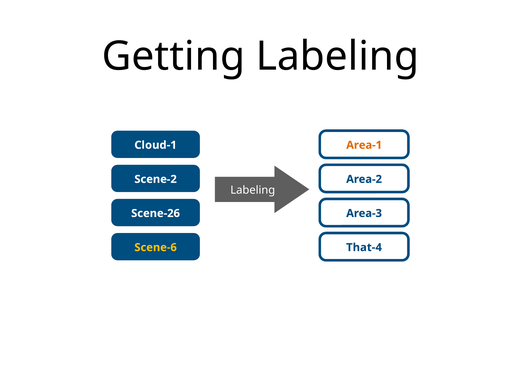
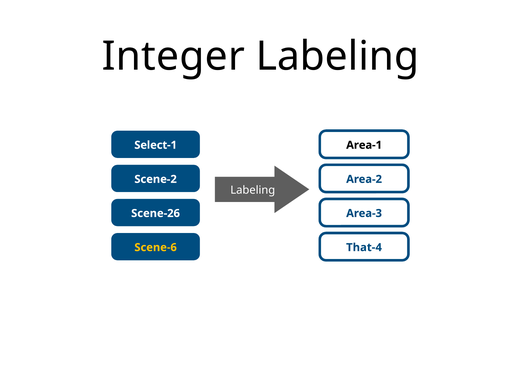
Getting: Getting -> Integer
Cloud-1: Cloud-1 -> Select-1
Area-1 colour: orange -> black
